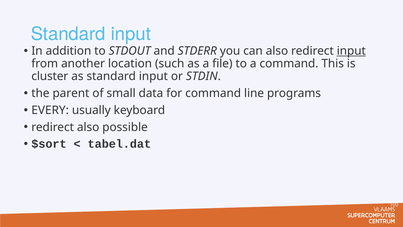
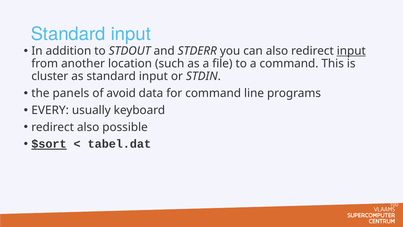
parent: parent -> panels
small: small -> avoid
$sort underline: none -> present
